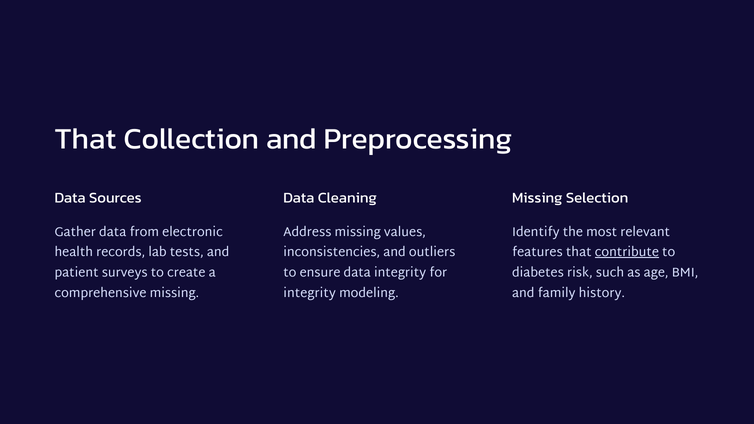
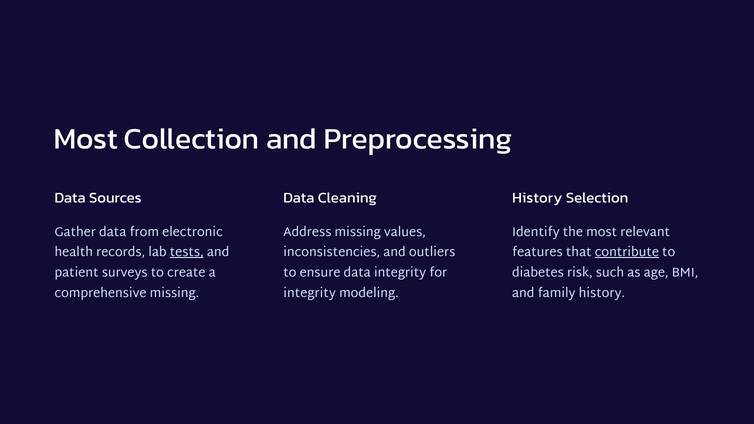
That at (86, 139): That -> Most
Missing at (537, 198): Missing -> History
tests underline: none -> present
